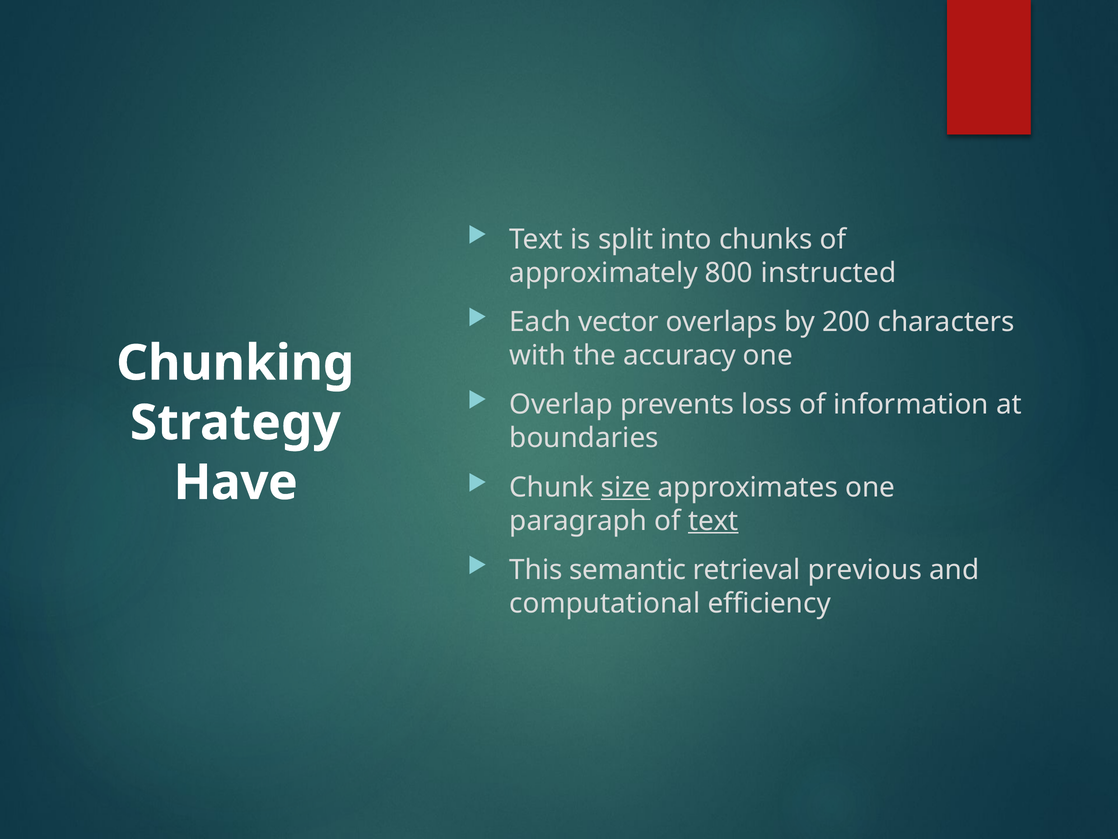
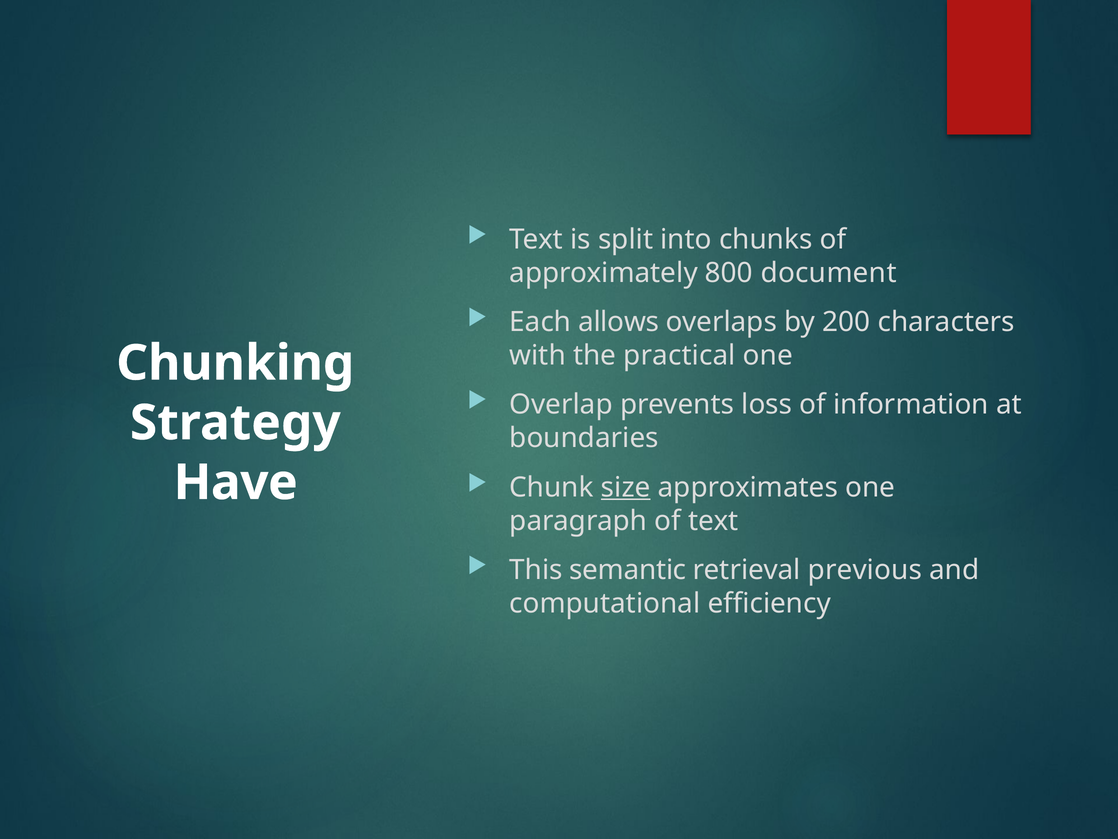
instructed: instructed -> document
vector: vector -> allows
accuracy: accuracy -> practical
text at (713, 521) underline: present -> none
